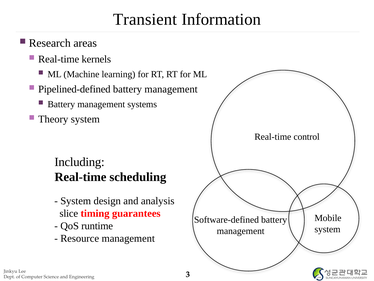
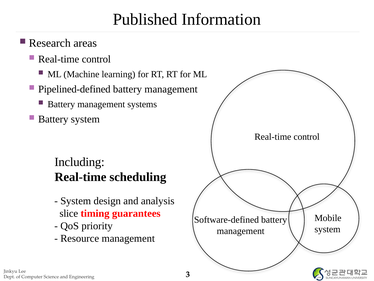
Transient: Transient -> Published
kernels at (96, 59): kernels -> control
Theory at (53, 119): Theory -> Battery
runtime: runtime -> priority
